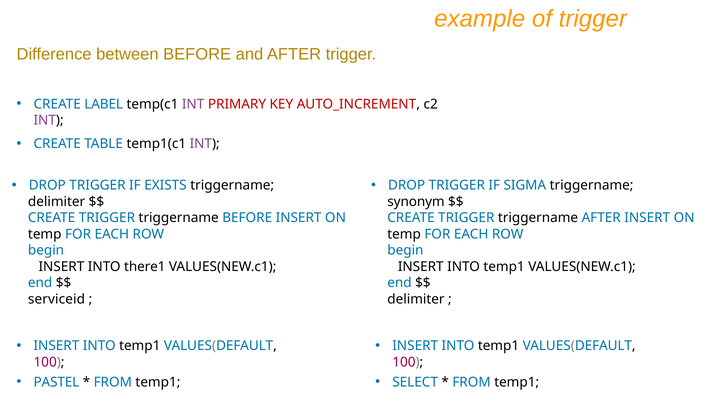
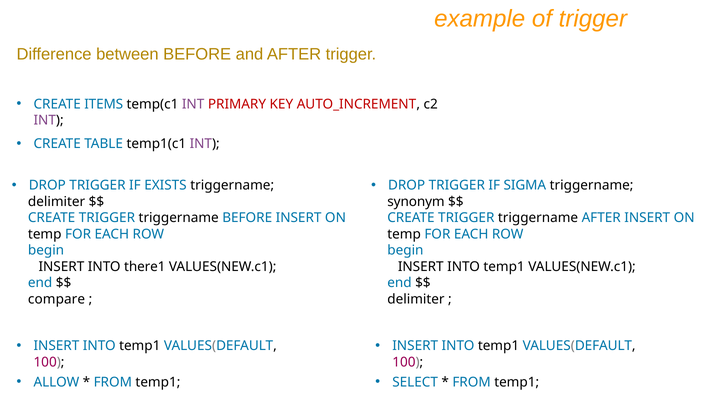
LABEL: LABEL -> ITEMS
serviceid: serviceid -> compare
PASTEL: PASTEL -> ALLOW
